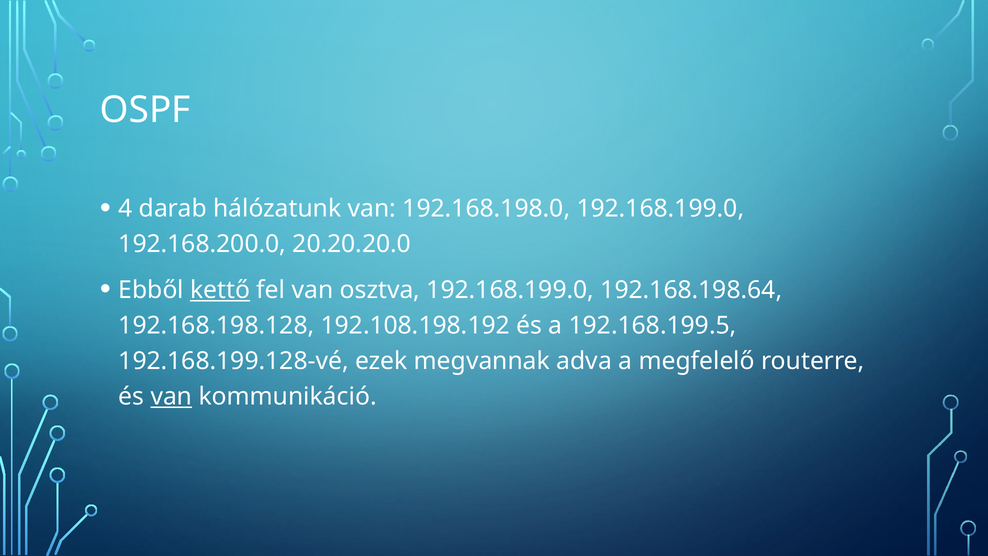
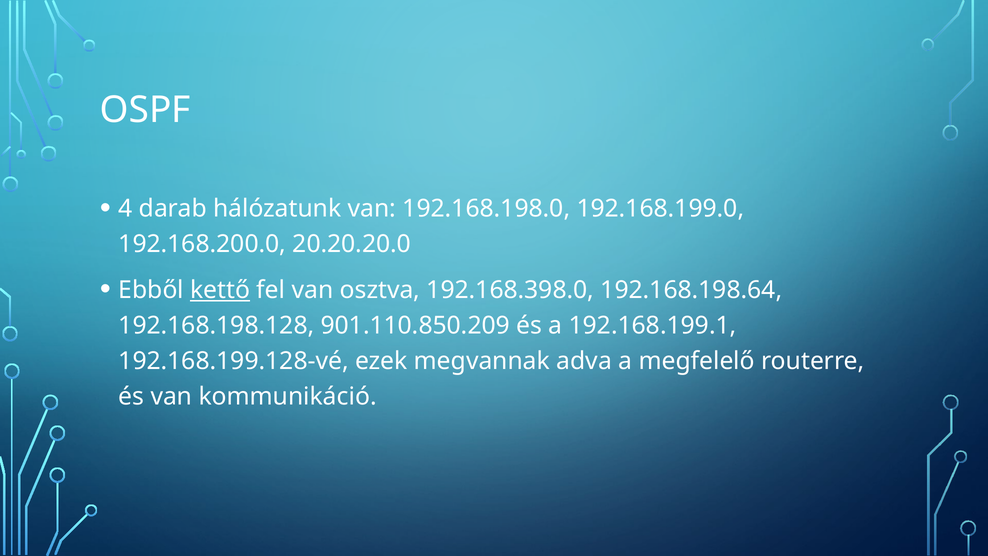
osztva 192.168.199.0: 192.168.199.0 -> 192.168.398.0
192.108.198.192: 192.108.198.192 -> 901.110.850.209
192.168.199.5: 192.168.199.5 -> 192.168.199.1
van at (171, 397) underline: present -> none
